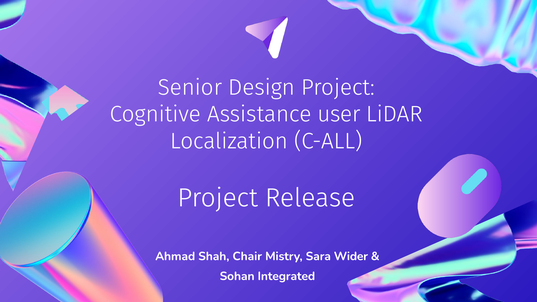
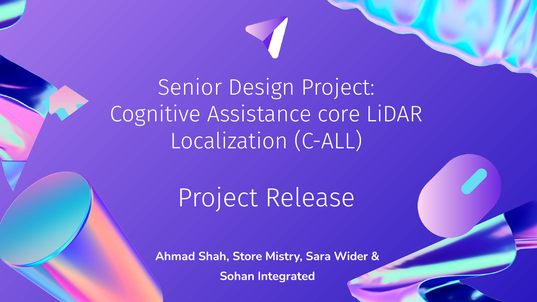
user: user -> core
Chair: Chair -> Store
